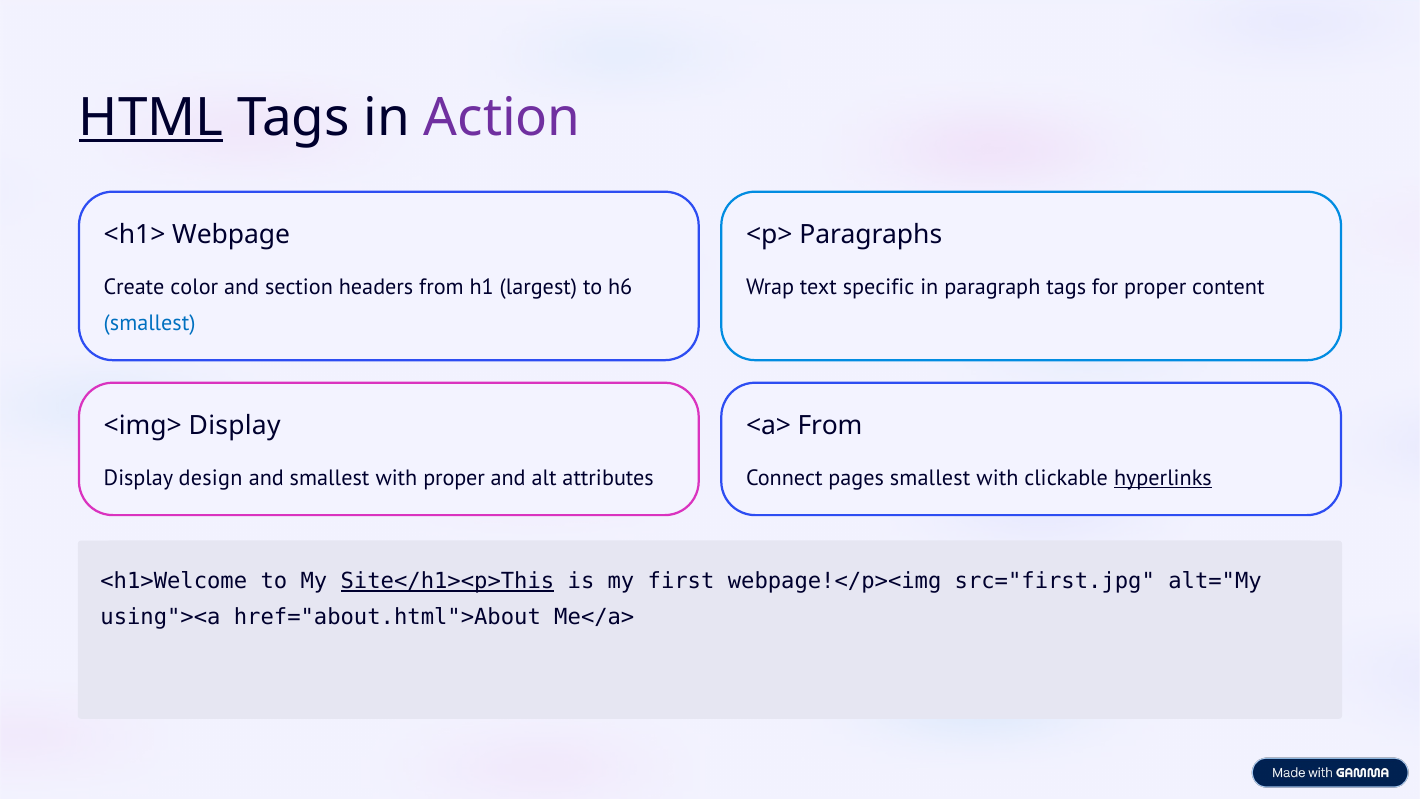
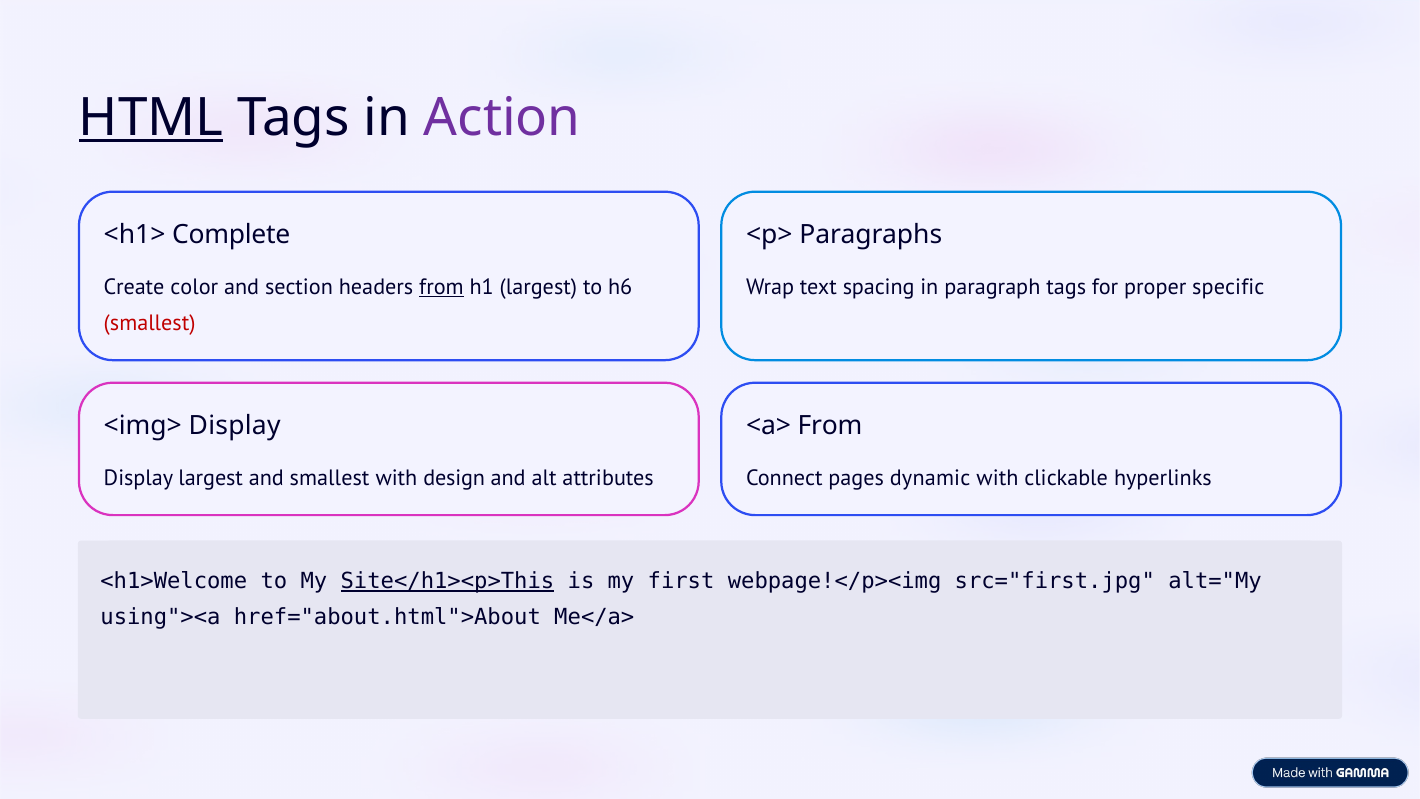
Webpage: Webpage -> Complete
from at (441, 287) underline: none -> present
specific: specific -> spacing
content: content -> specific
smallest at (150, 323) colour: blue -> red
Display design: design -> largest
with proper: proper -> design
pages smallest: smallest -> dynamic
hyperlinks underline: present -> none
